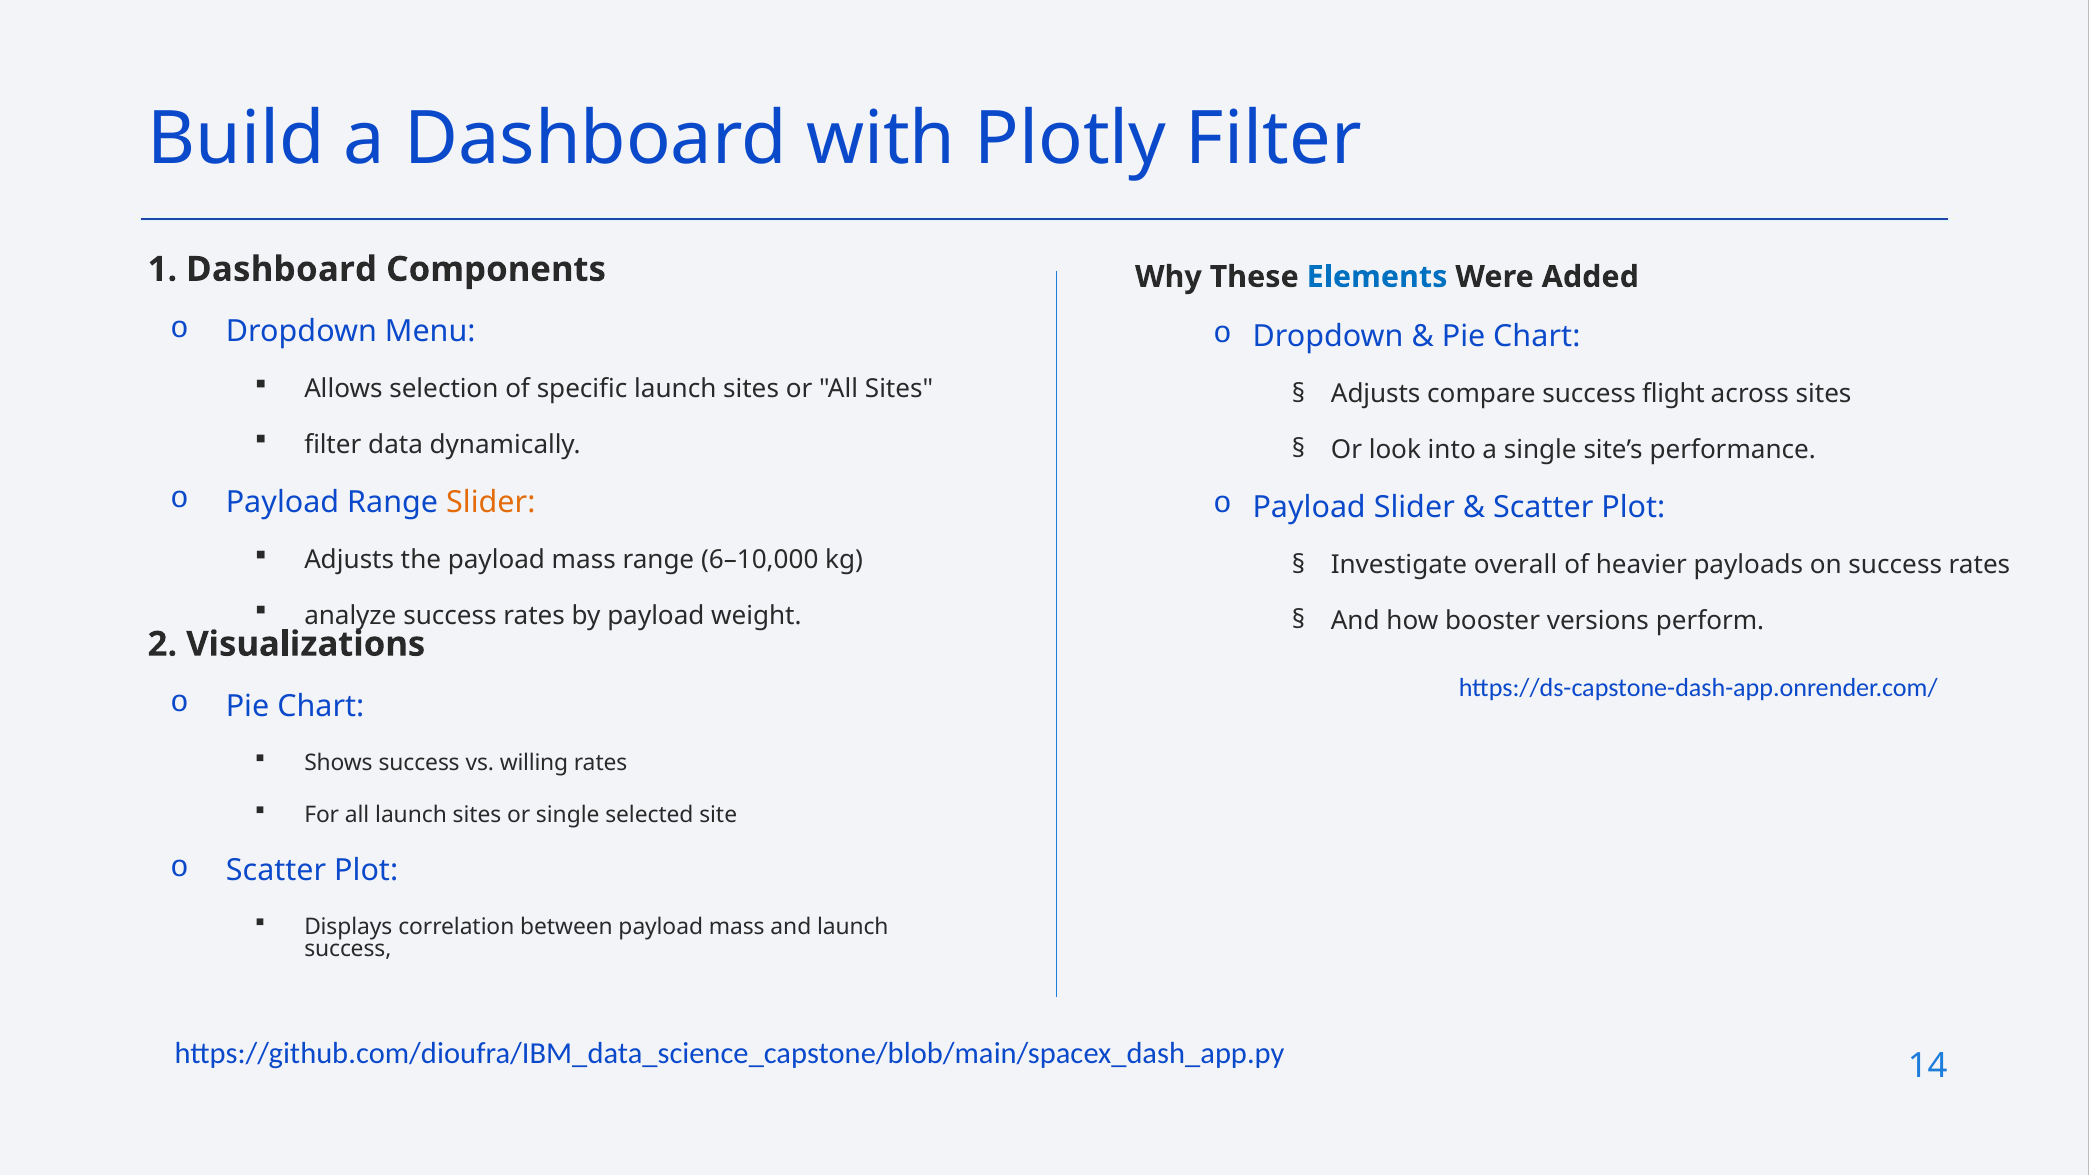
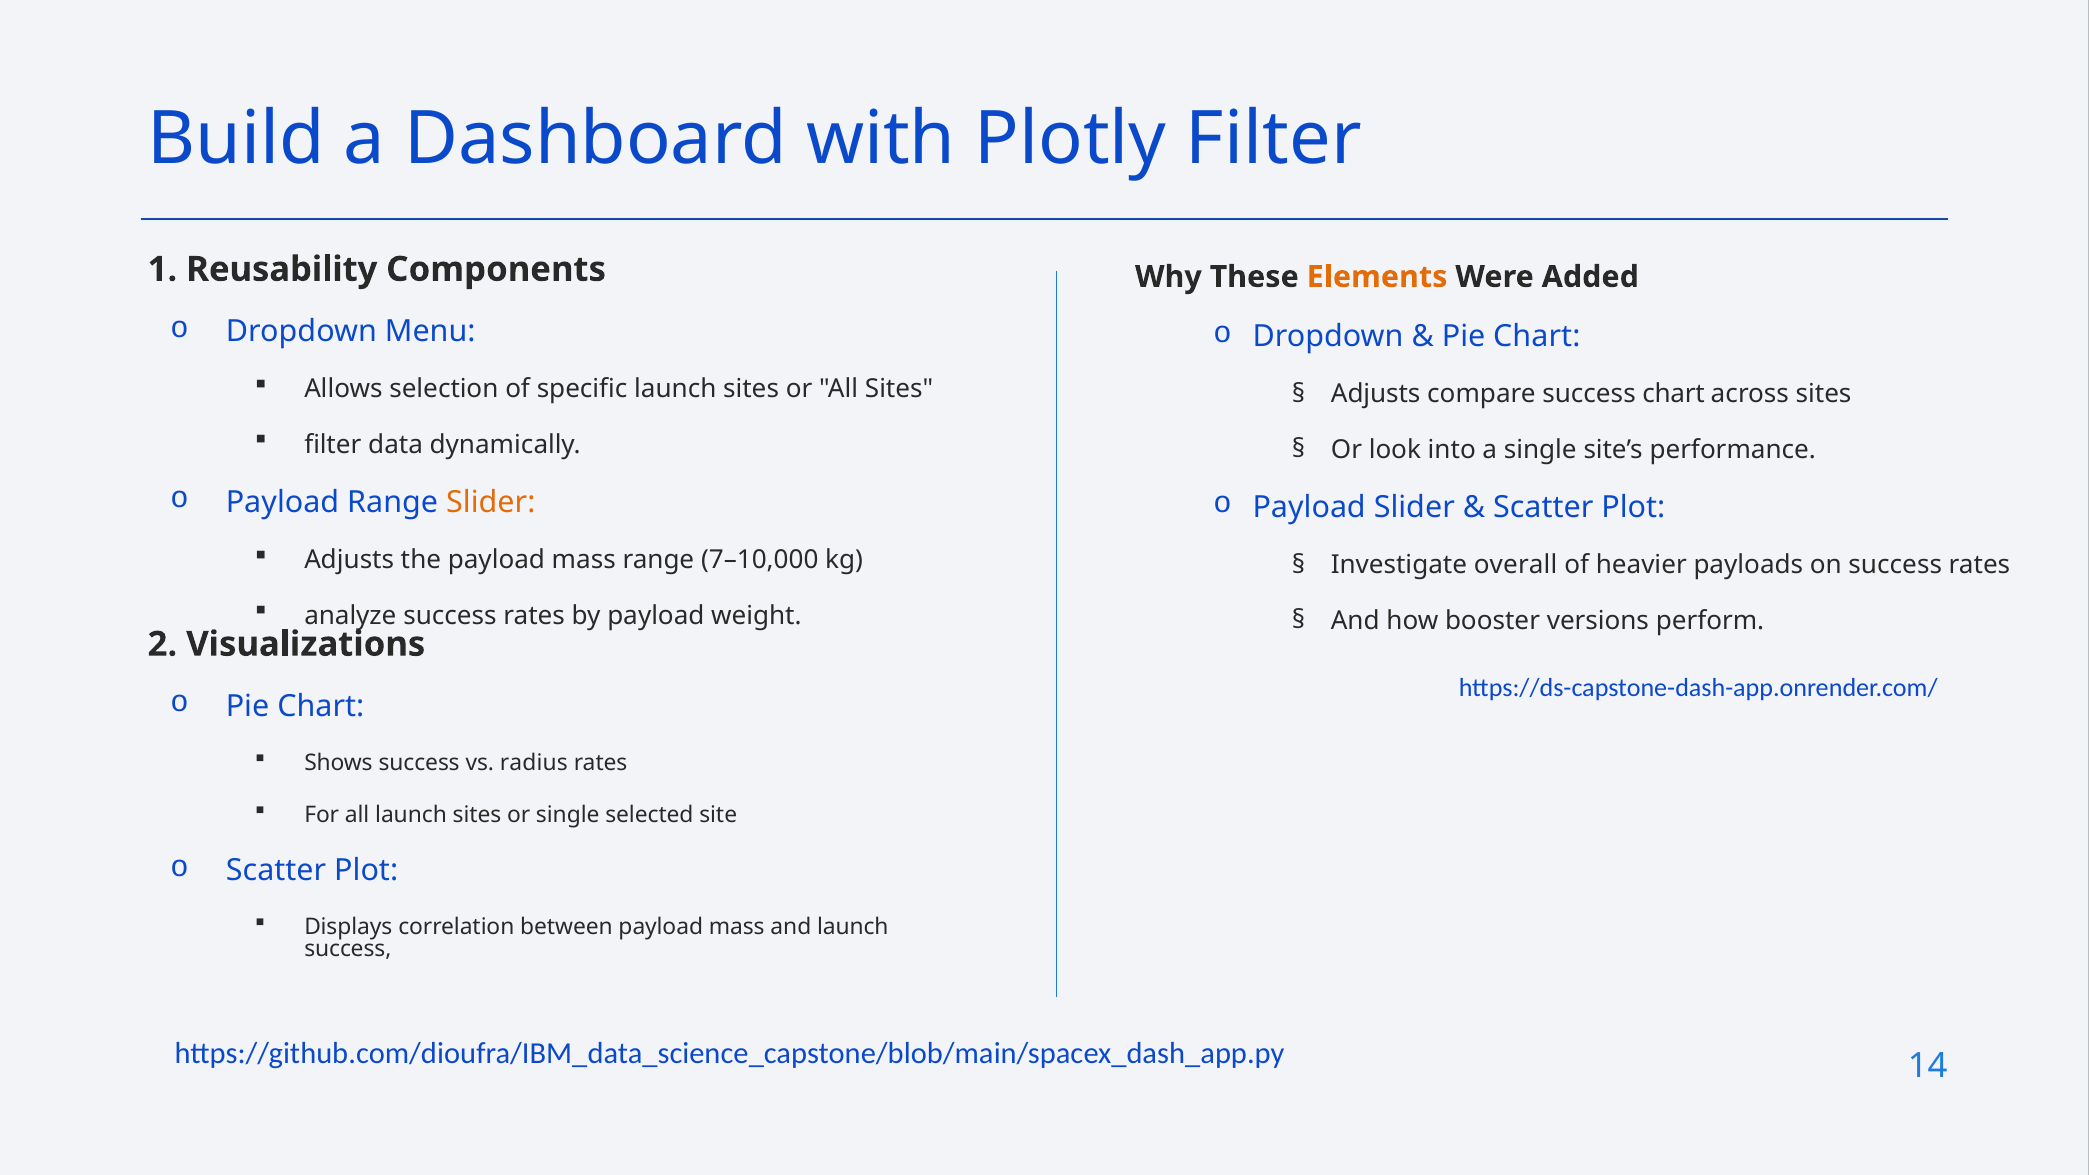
1 Dashboard: Dashboard -> Reusability
Elements colour: blue -> orange
success flight: flight -> chart
6–10,000: 6–10,000 -> 7–10,000
willing: willing -> radius
